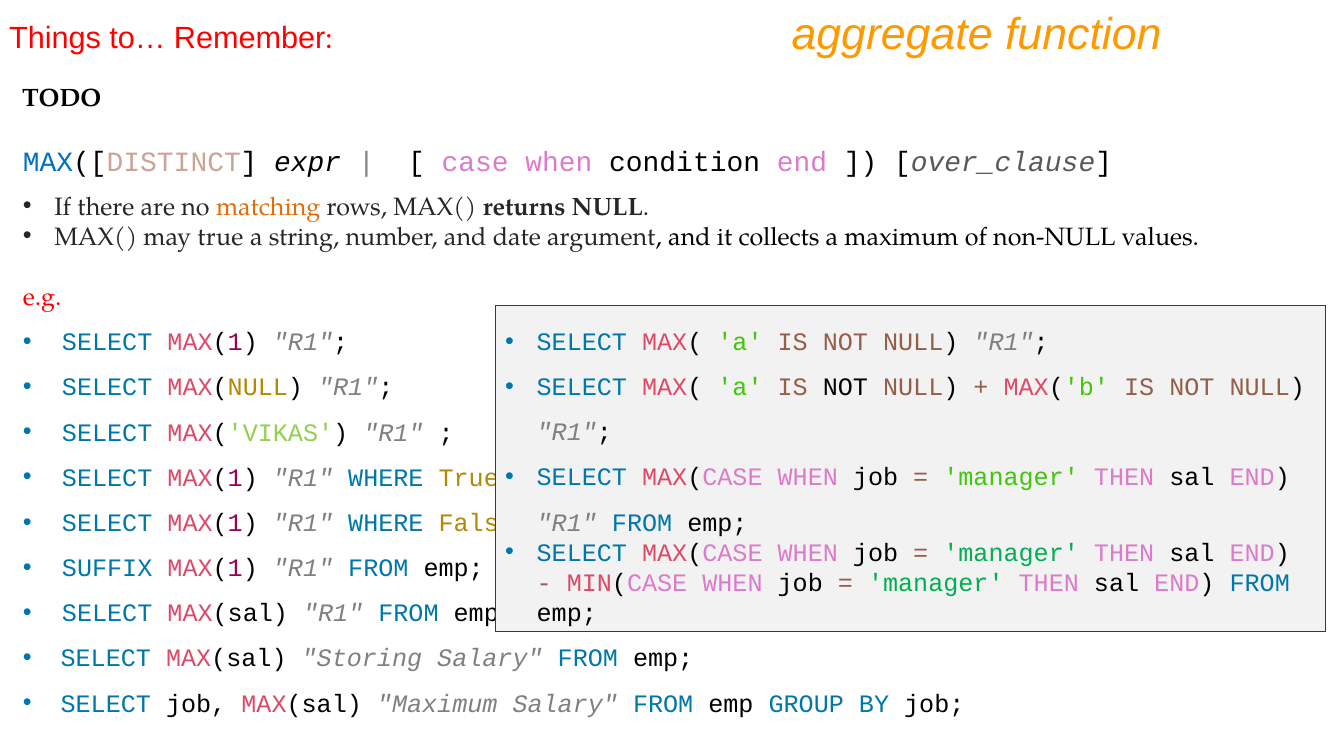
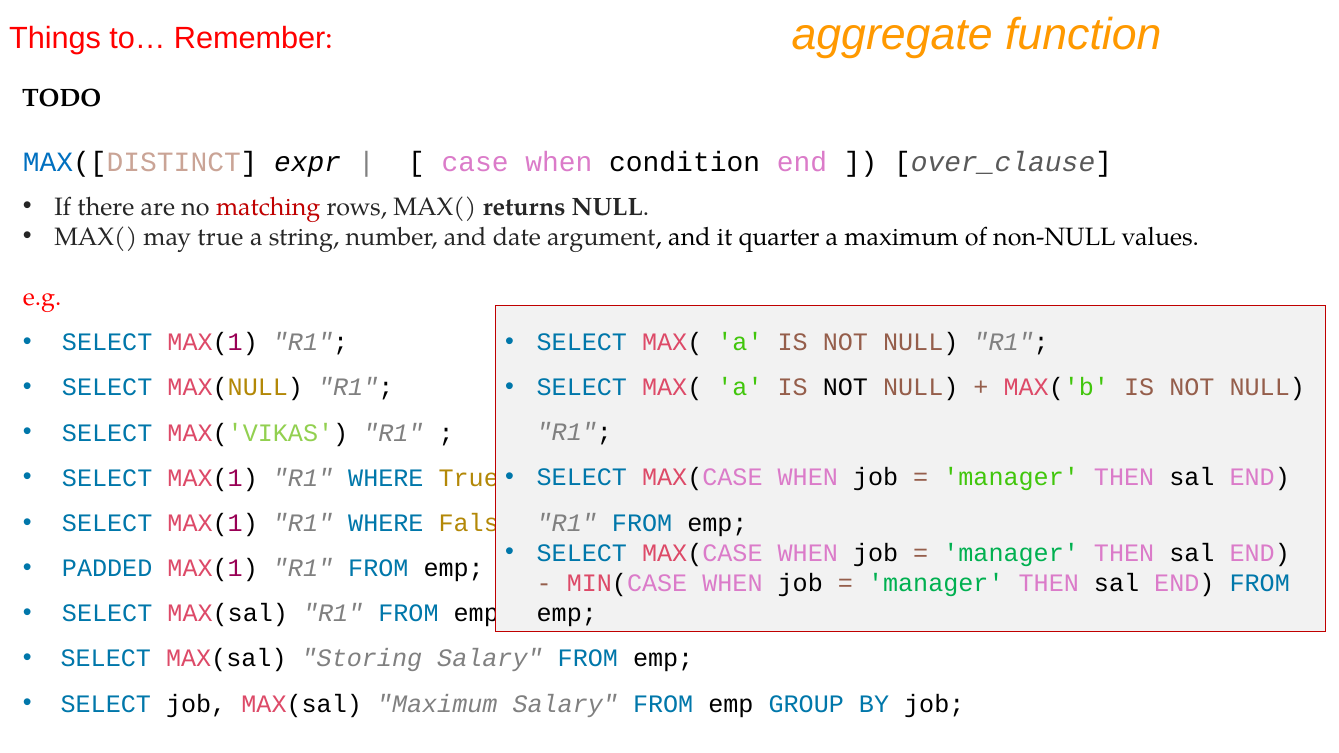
matching colour: orange -> red
collects: collects -> quarter
SUFFIX: SUFFIX -> PADDED
